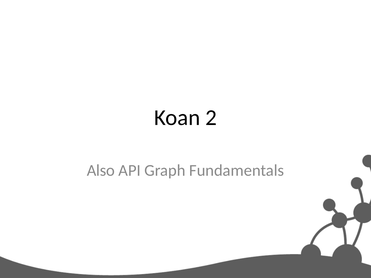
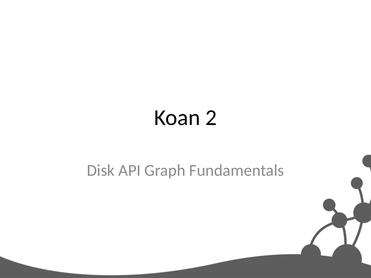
Also: Also -> Disk
